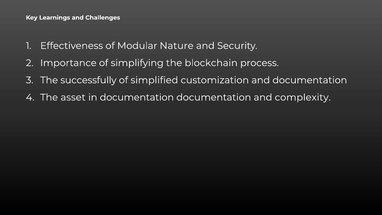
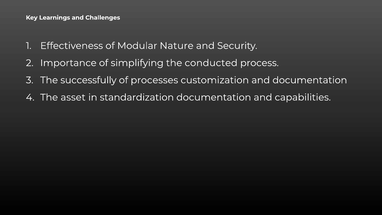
blockchain: blockchain -> conducted
simplified: simplified -> processes
in documentation: documentation -> standardization
complexity: complexity -> capabilities
